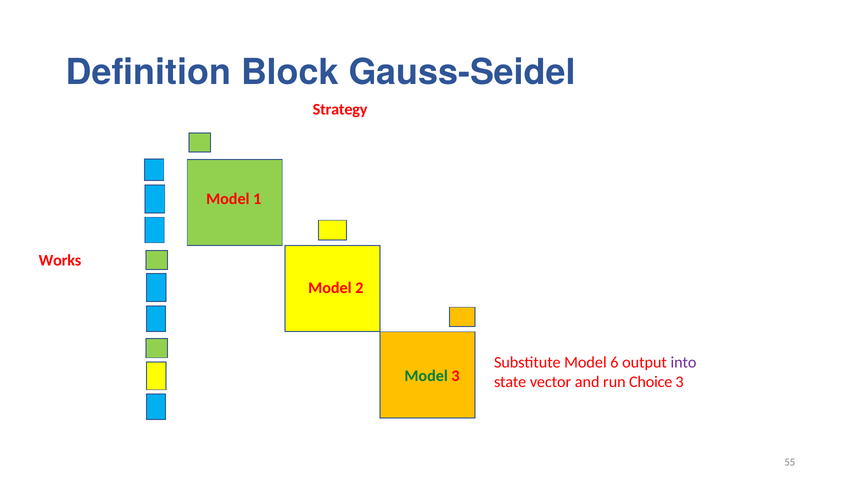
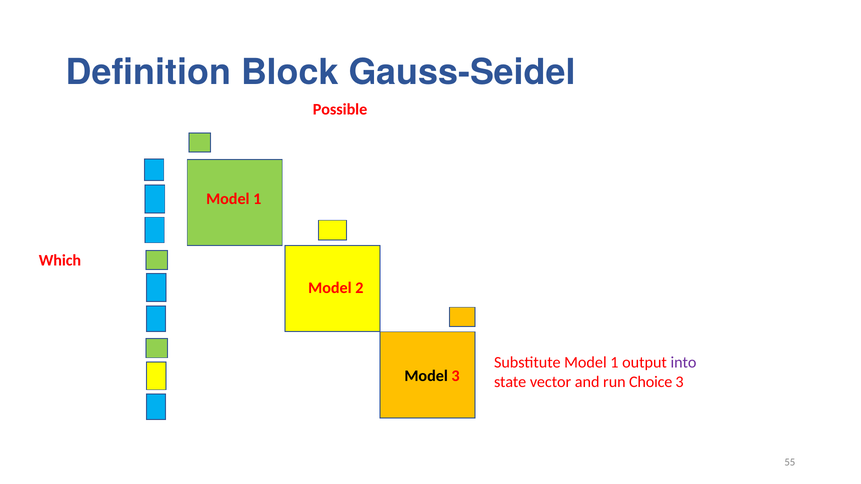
Strategy: Strategy -> Possible
Works: Works -> Which
Substitute Model 6: 6 -> 1
Model at (426, 376) colour: green -> black
